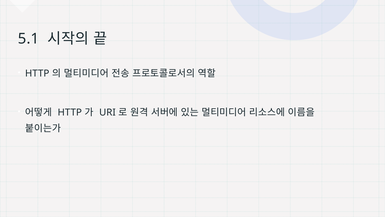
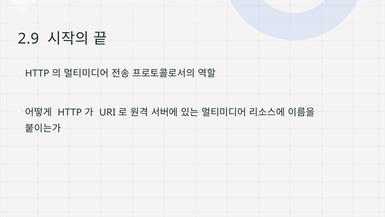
5.1: 5.1 -> 2.9
